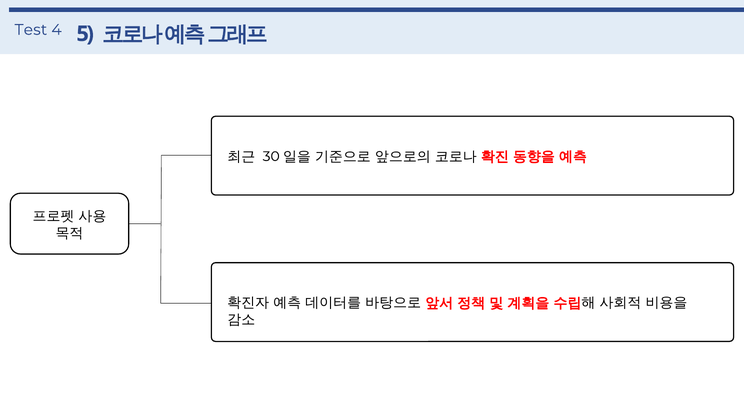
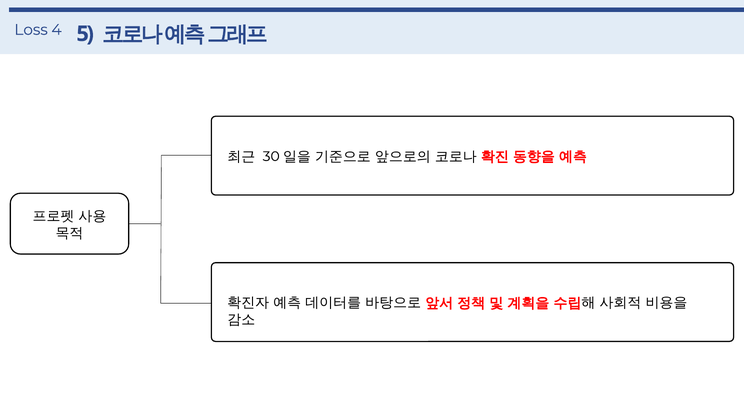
Test: Test -> Loss
